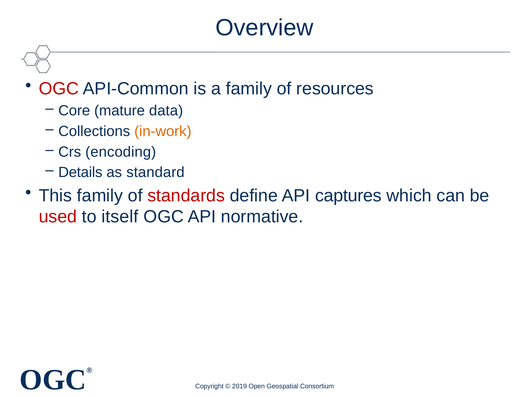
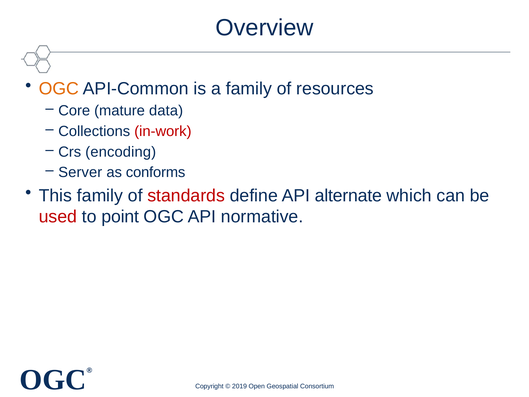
OGC at (59, 88) colour: red -> orange
in-work colour: orange -> red
Details: Details -> Server
standard: standard -> conforms
captures: captures -> alternate
itself: itself -> point
